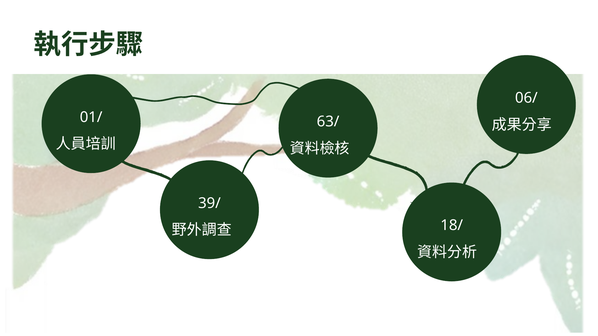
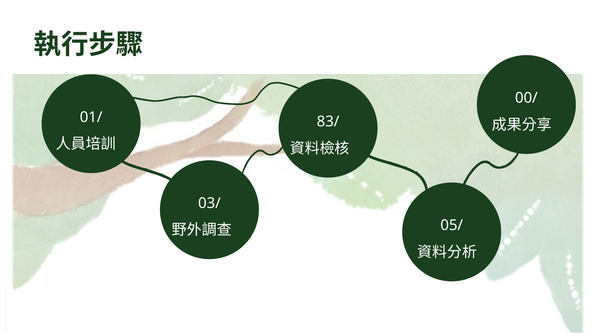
06/: 06/ -> 00/
63/: 63/ -> 83/
39/: 39/ -> 03/
18/: 18/ -> 05/
